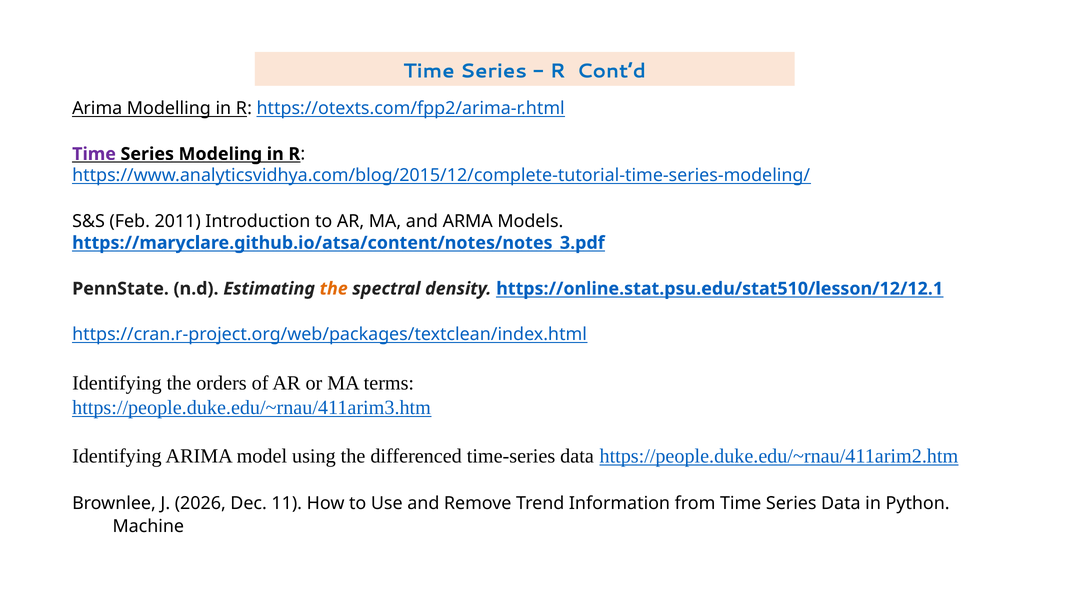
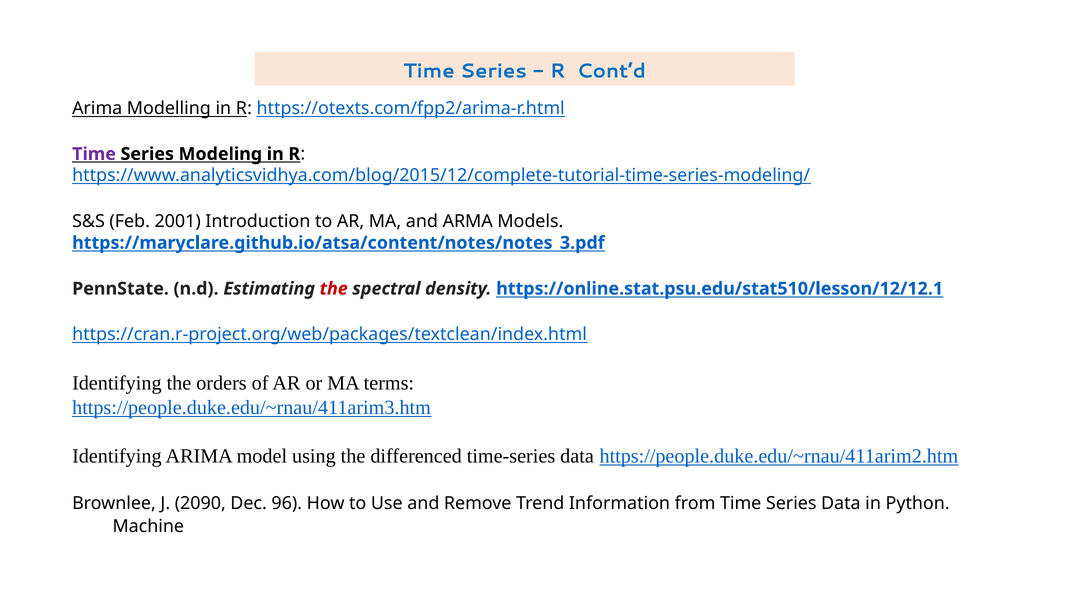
2011: 2011 -> 2001
the at (334, 289) colour: orange -> red
2026: 2026 -> 2090
11: 11 -> 96
